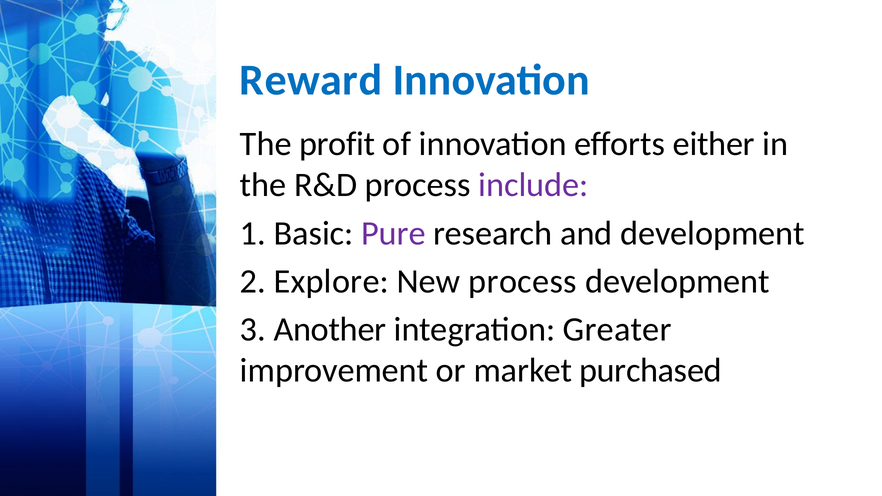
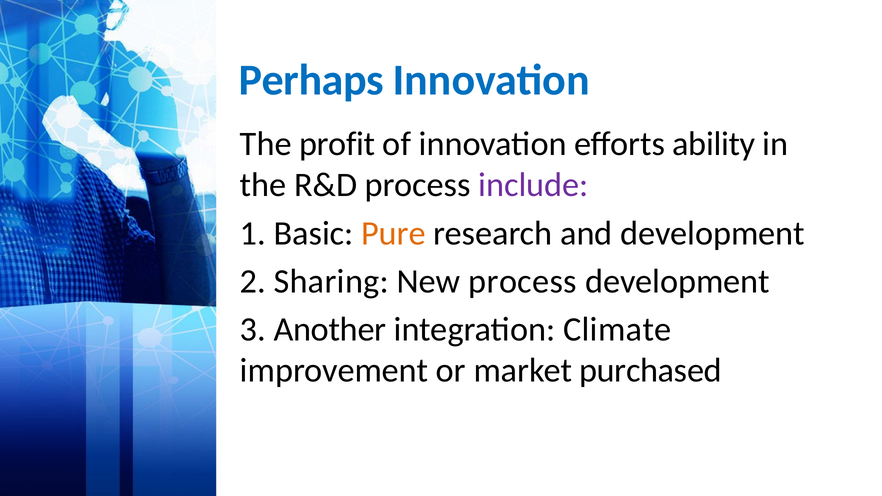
Reward: Reward -> Perhaps
either: either -> ability
Pure colour: purple -> orange
Explore: Explore -> Sharing
Greater: Greater -> Climate
